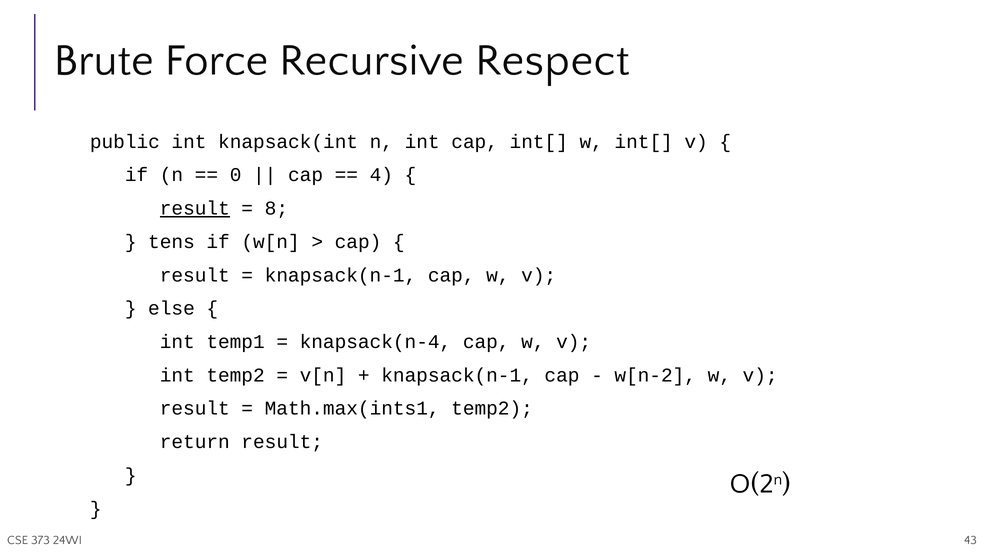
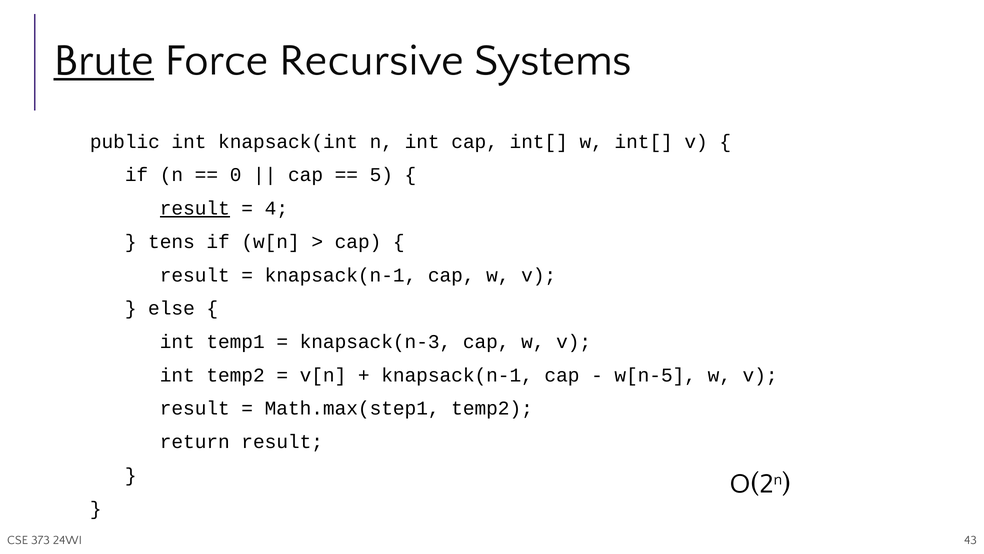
Brute underline: none -> present
Respect: Respect -> Systems
4: 4 -> 5
8: 8 -> 4
knapsack(n-4: knapsack(n-4 -> knapsack(n-3
w[n-2: w[n-2 -> w[n-5
Math.max(ints1: Math.max(ints1 -> Math.max(step1
